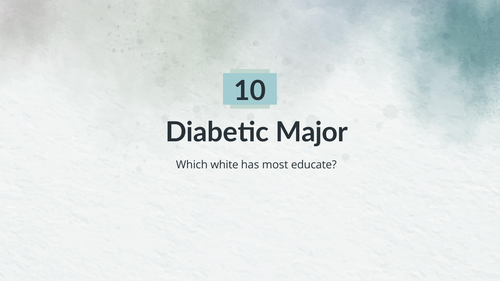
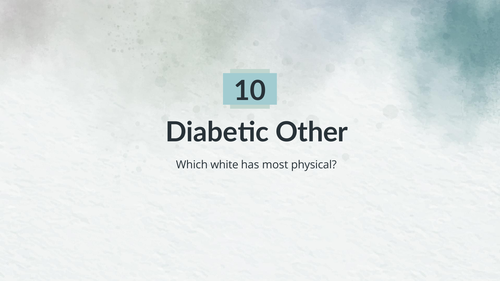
Major: Major -> Other
educate: educate -> physical
